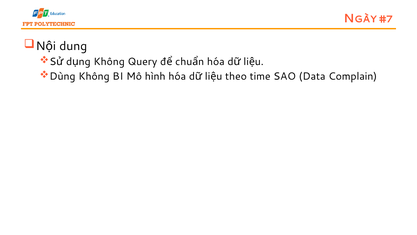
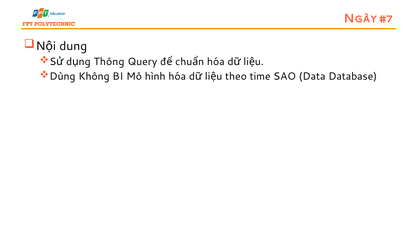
Không at (109, 62): Không -> Thông
Complain: Complain -> Database
